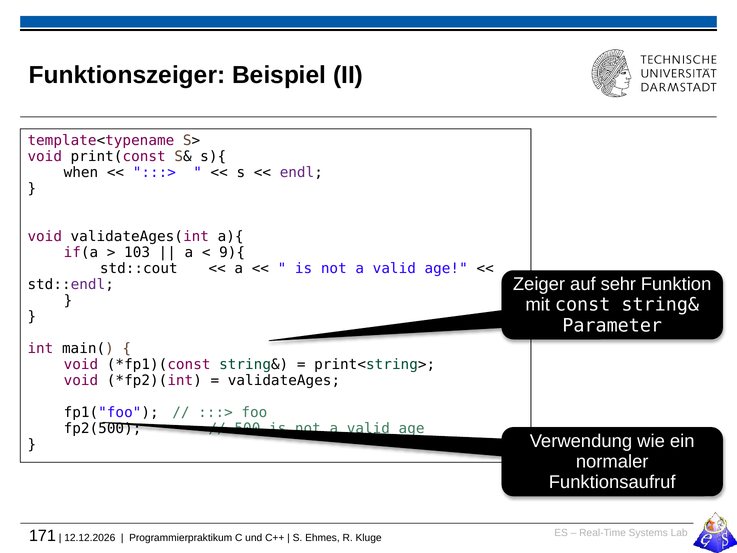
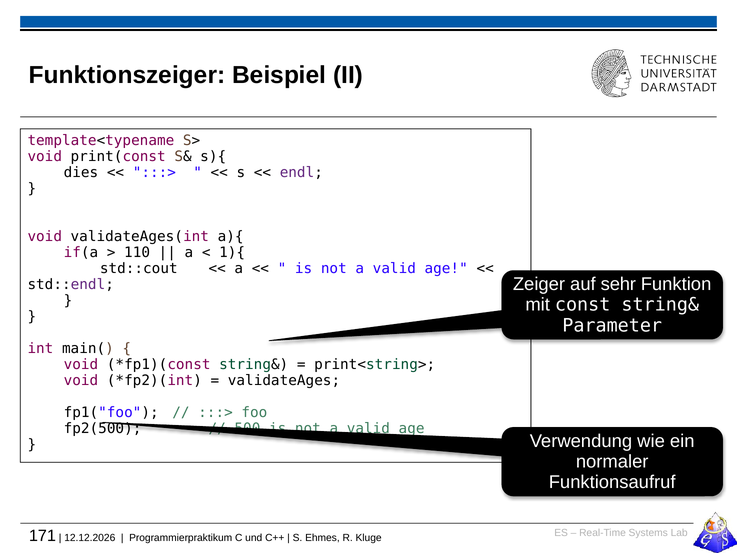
when: when -> dies
103: 103 -> 110
9){: 9){ -> 1){
